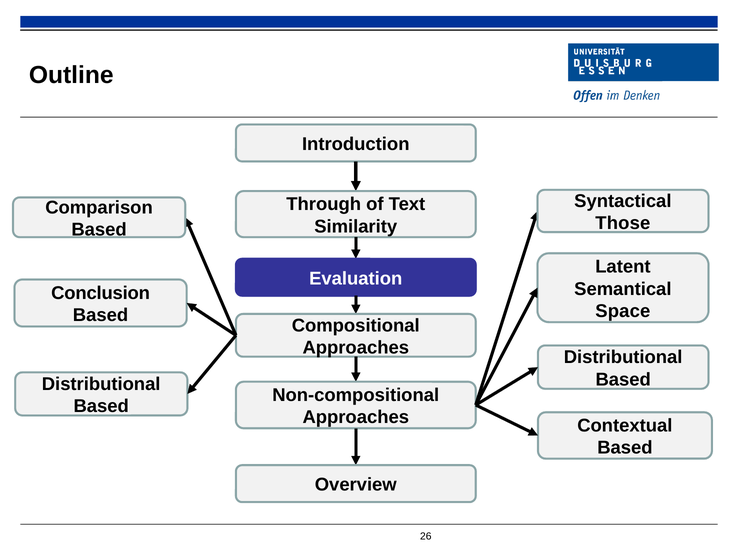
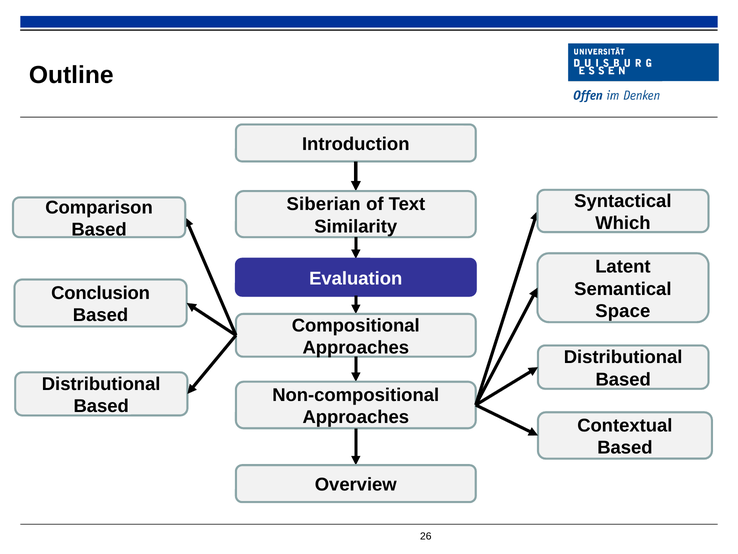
Through: Through -> Siberian
Those: Those -> Which
